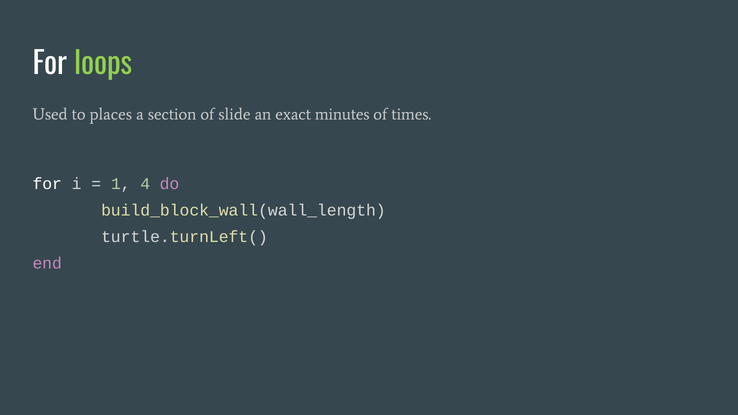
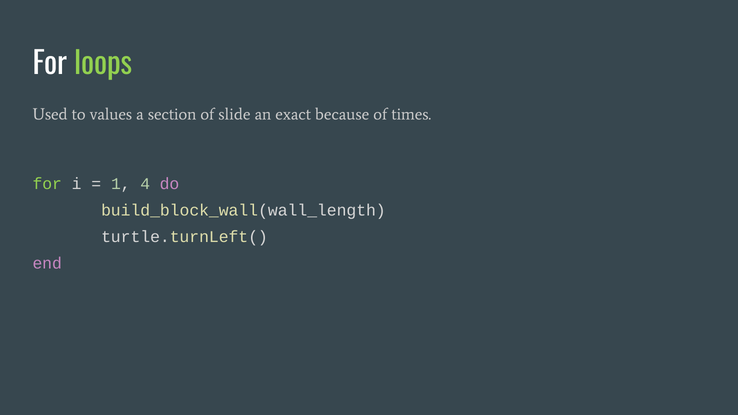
places: places -> values
minutes: minutes -> because
for at (47, 184) colour: white -> light green
